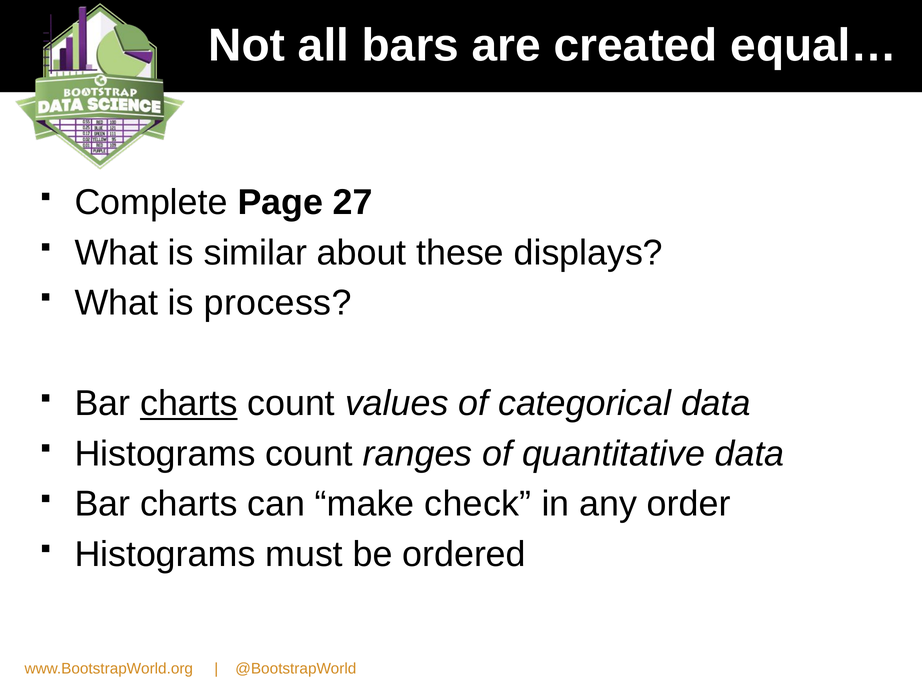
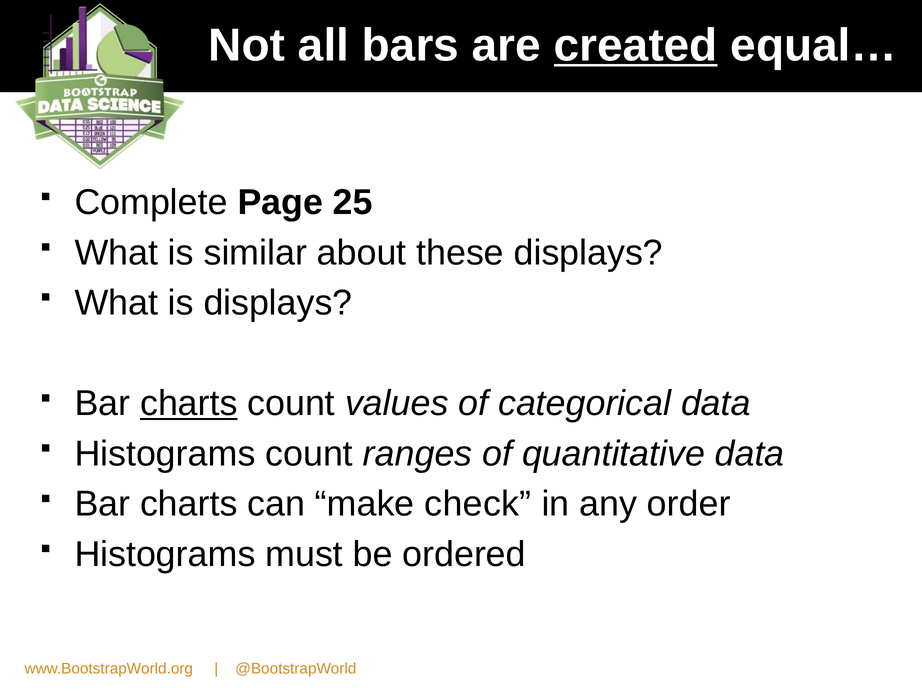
created underline: none -> present
27: 27 -> 25
is process: process -> displays
